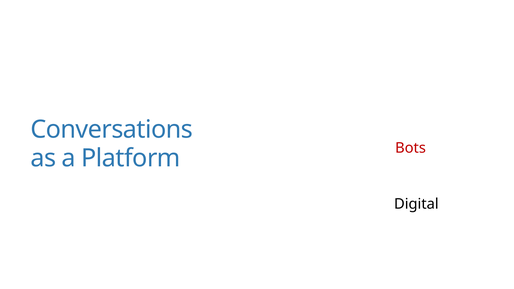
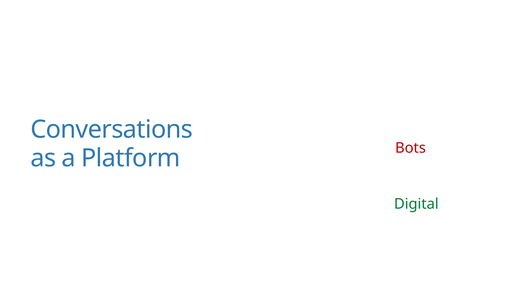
Digital colour: black -> green
